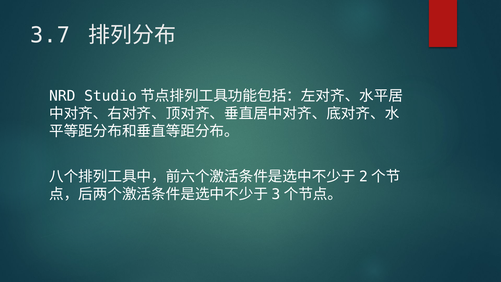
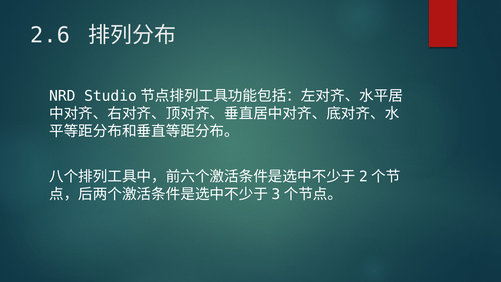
3.7: 3.7 -> 2.6
